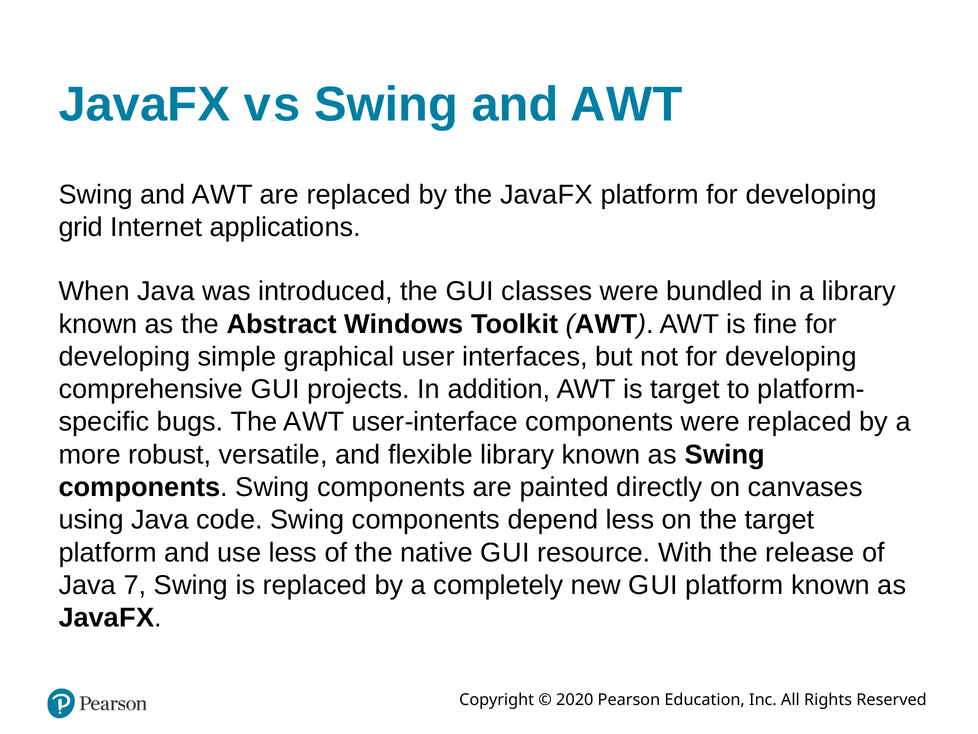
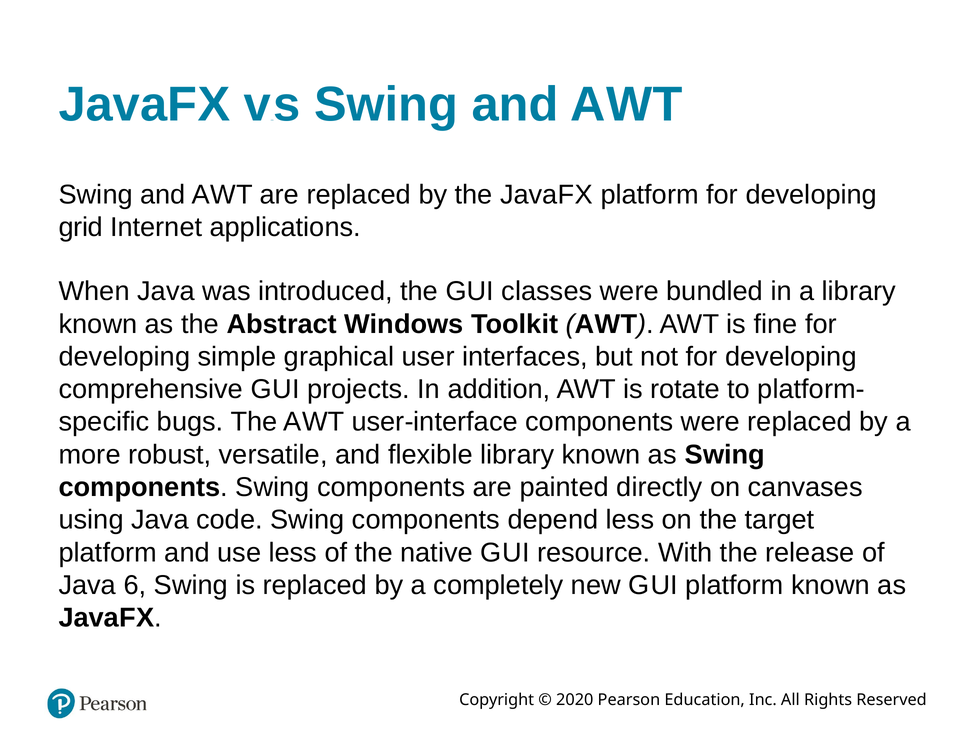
is target: target -> rotate
7: 7 -> 6
